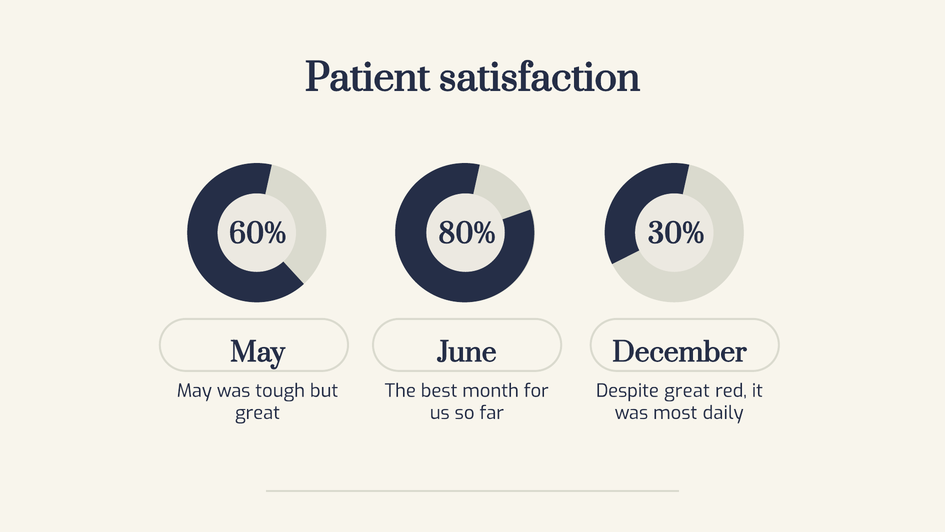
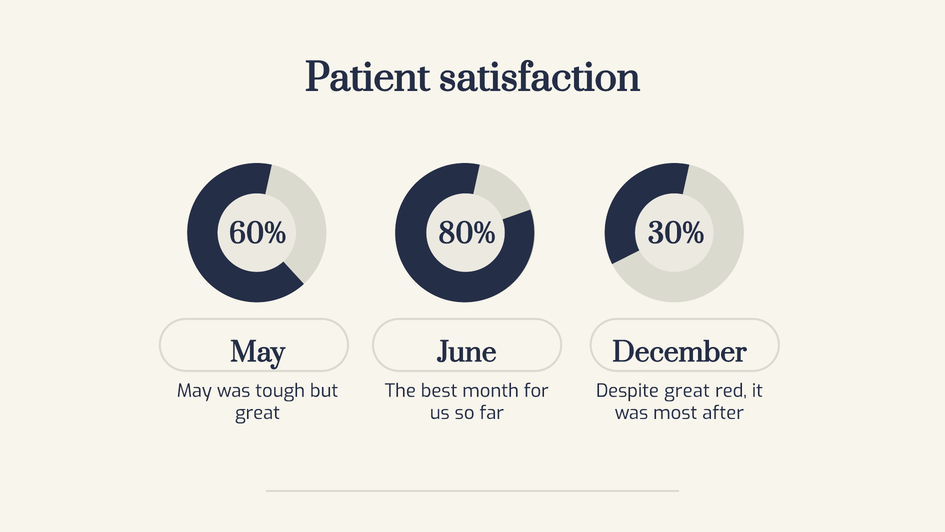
daily: daily -> after
